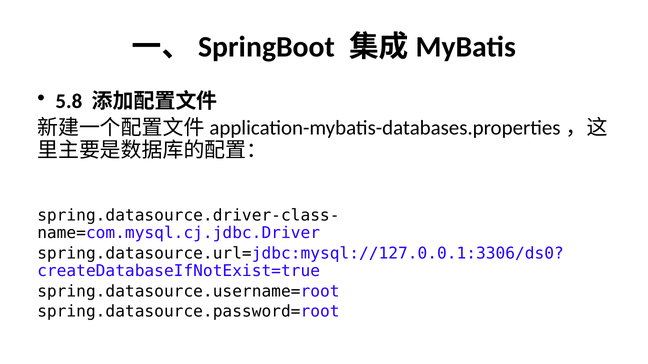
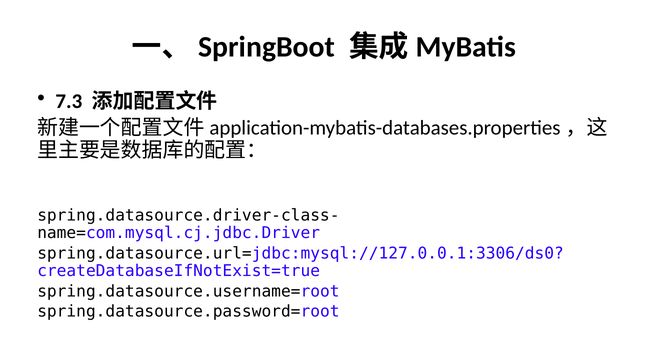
5.8: 5.8 -> 7.3
